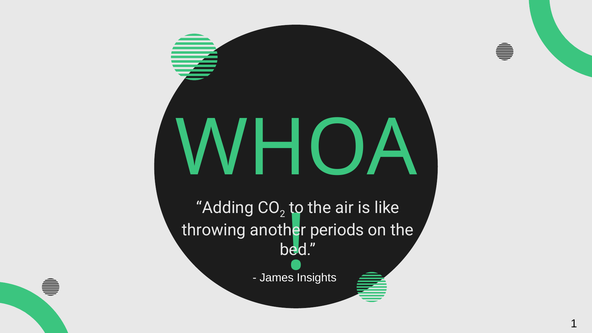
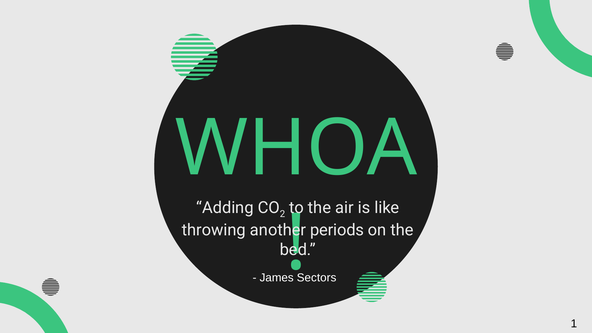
Insights: Insights -> Sectors
